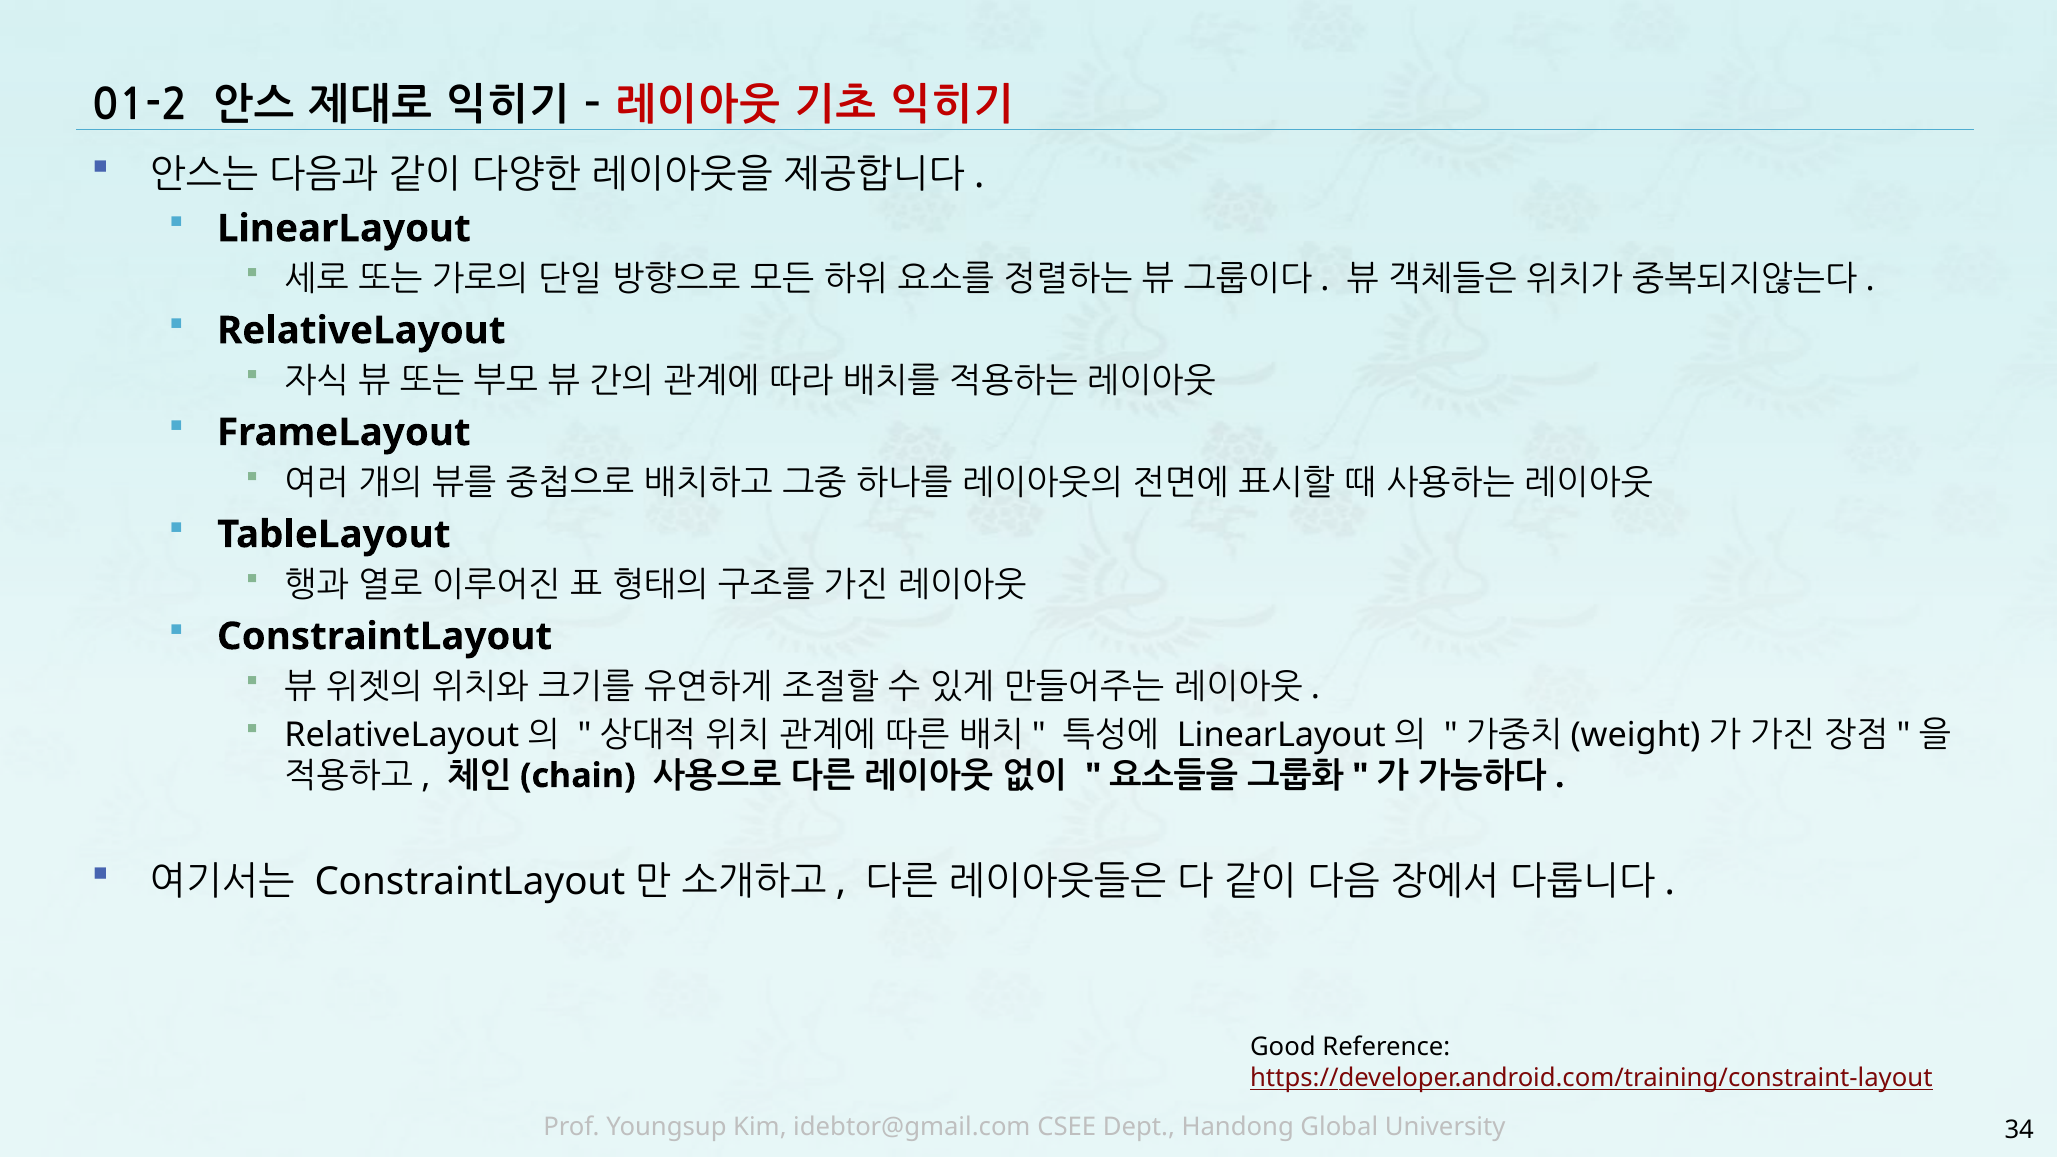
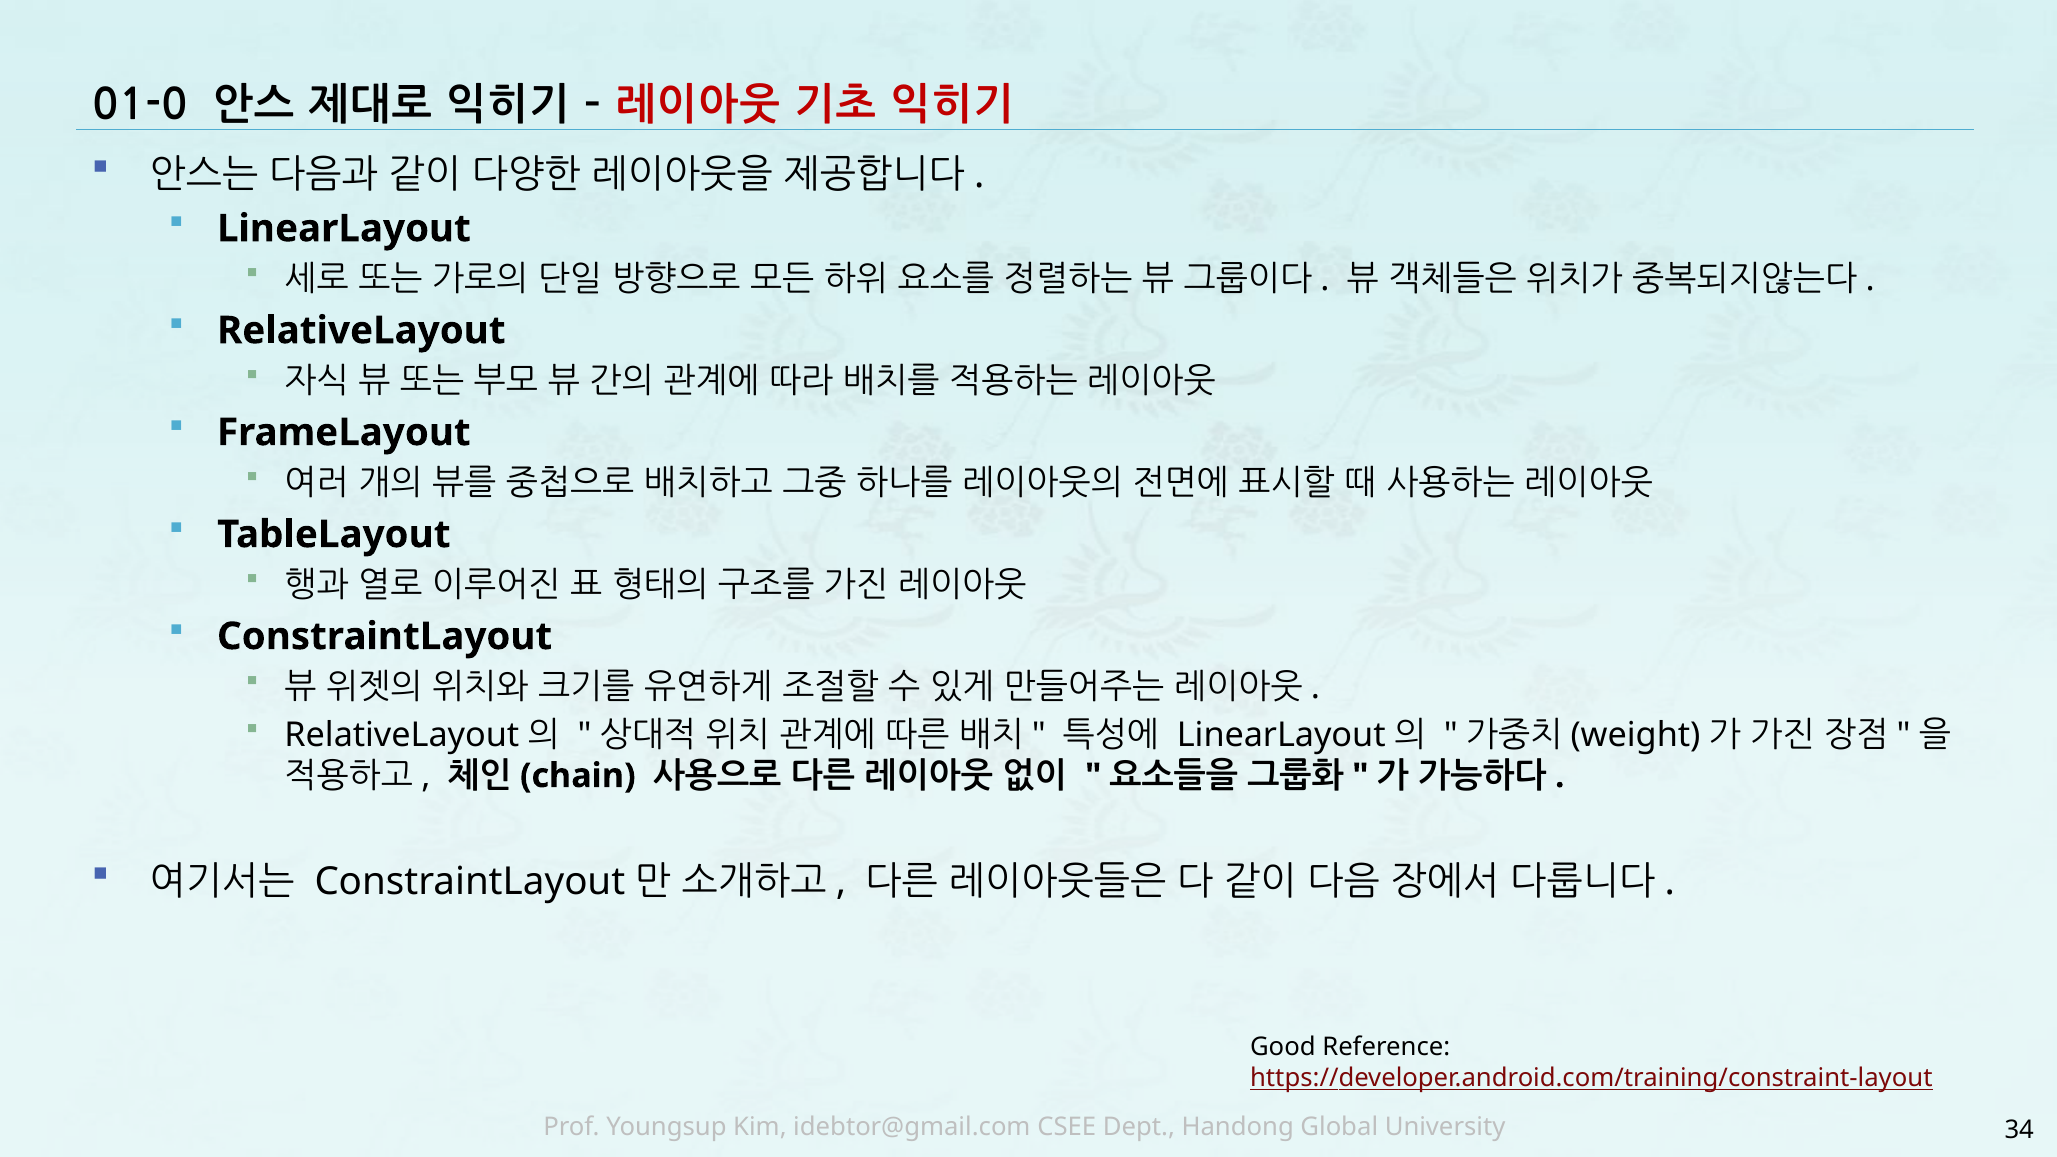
01-2: 01-2 -> 01-0
